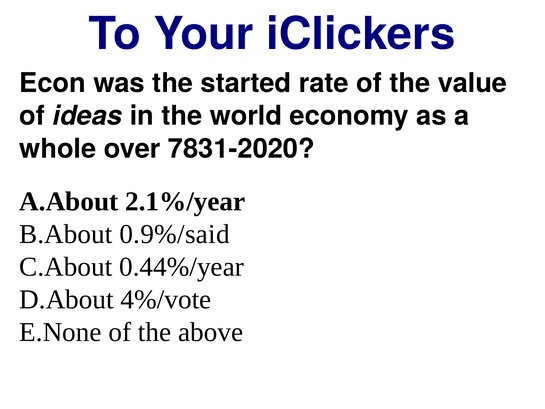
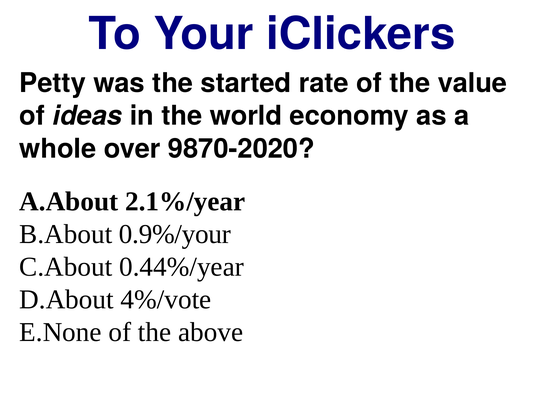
Econ: Econ -> Petty
7831-2020: 7831-2020 -> 9870-2020
0.9%/said: 0.9%/said -> 0.9%/your
